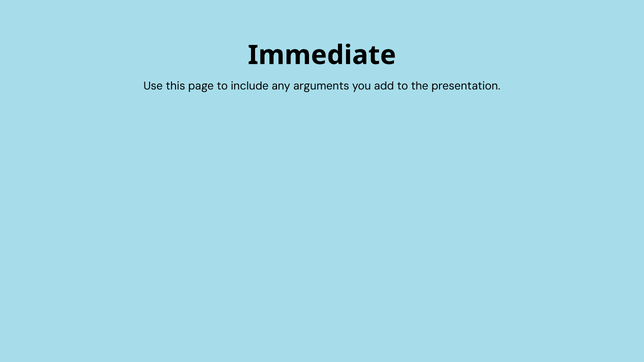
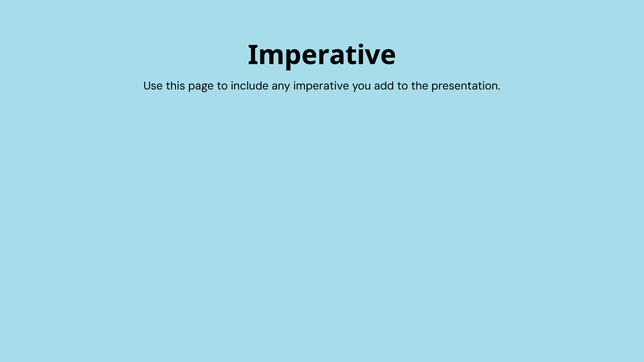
Immediate at (322, 55): Immediate -> Imperative
any arguments: arguments -> imperative
